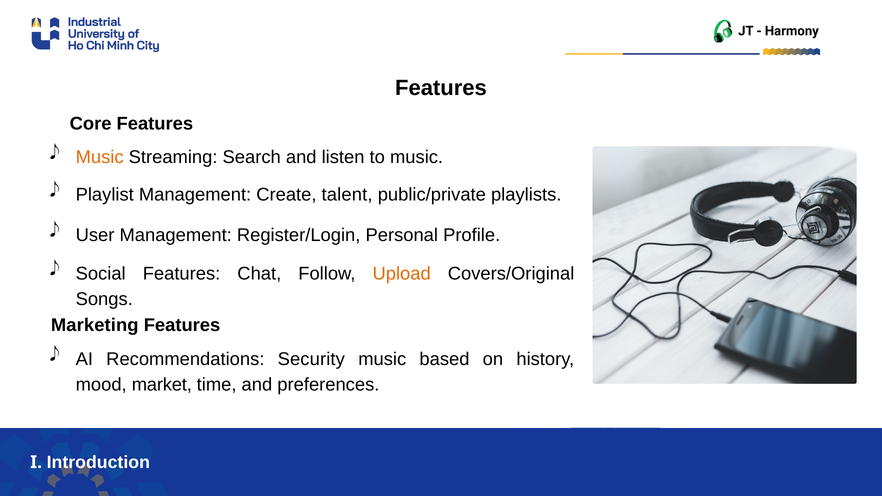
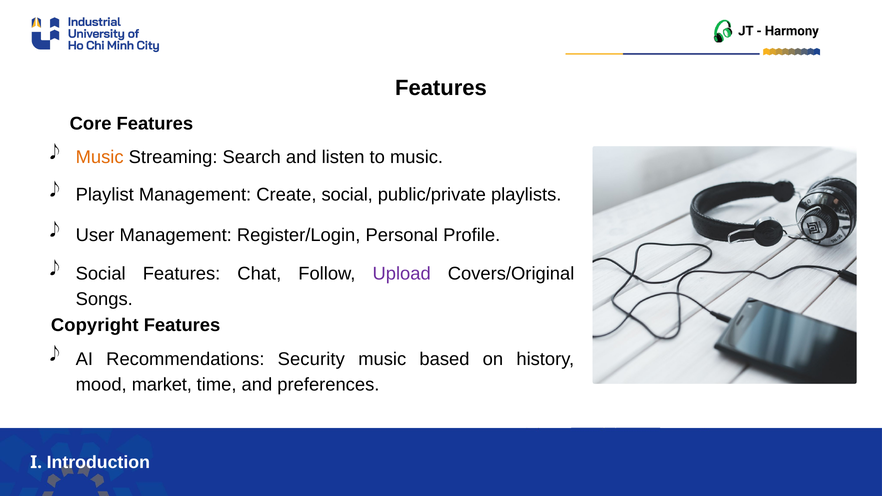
Create talent: talent -> social
Upload colour: orange -> purple
Marketing: Marketing -> Copyright
